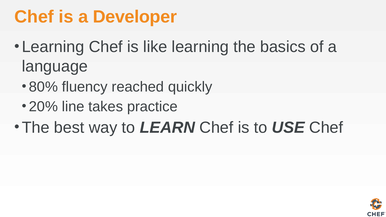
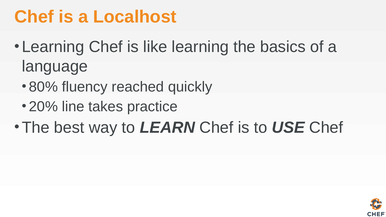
Developer: Developer -> Localhost
